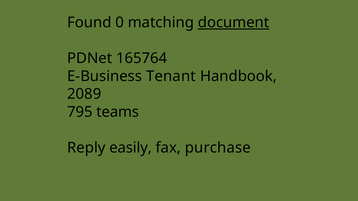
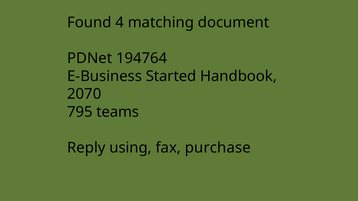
0: 0 -> 4
document underline: present -> none
165764: 165764 -> 194764
Tenant: Tenant -> Started
2089: 2089 -> 2070
easily: easily -> using
